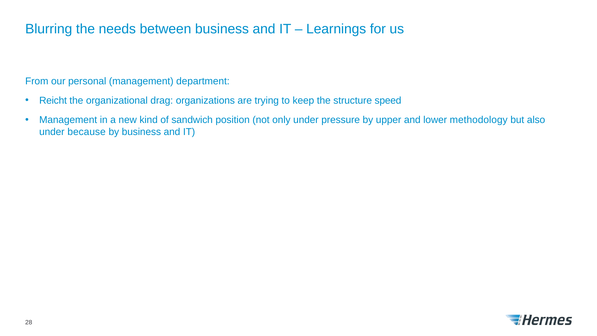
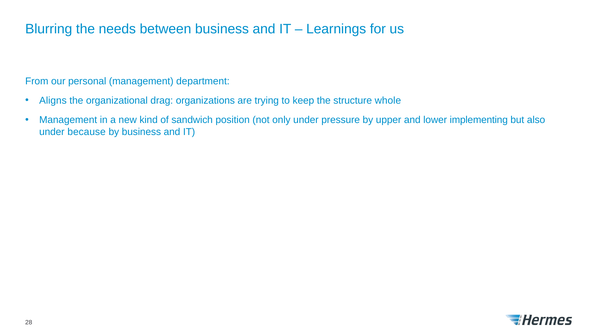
Reicht: Reicht -> Aligns
speed: speed -> whole
methodology: methodology -> implementing
